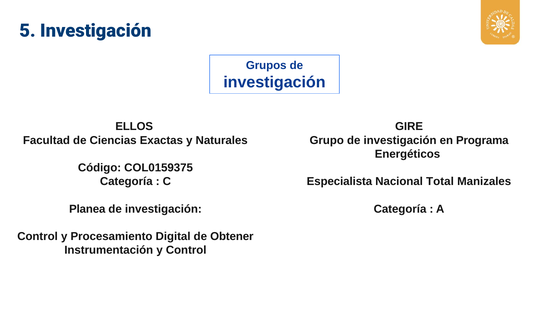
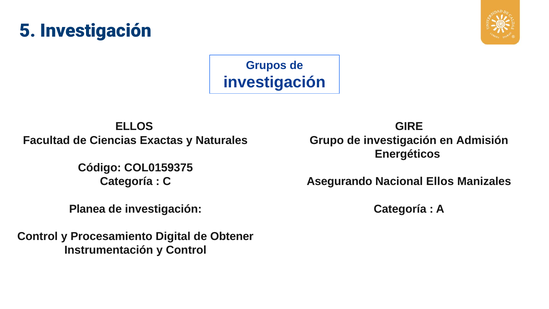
Programa: Programa -> Admisión
Especialista: Especialista -> Asegurando
Nacional Total: Total -> Ellos
